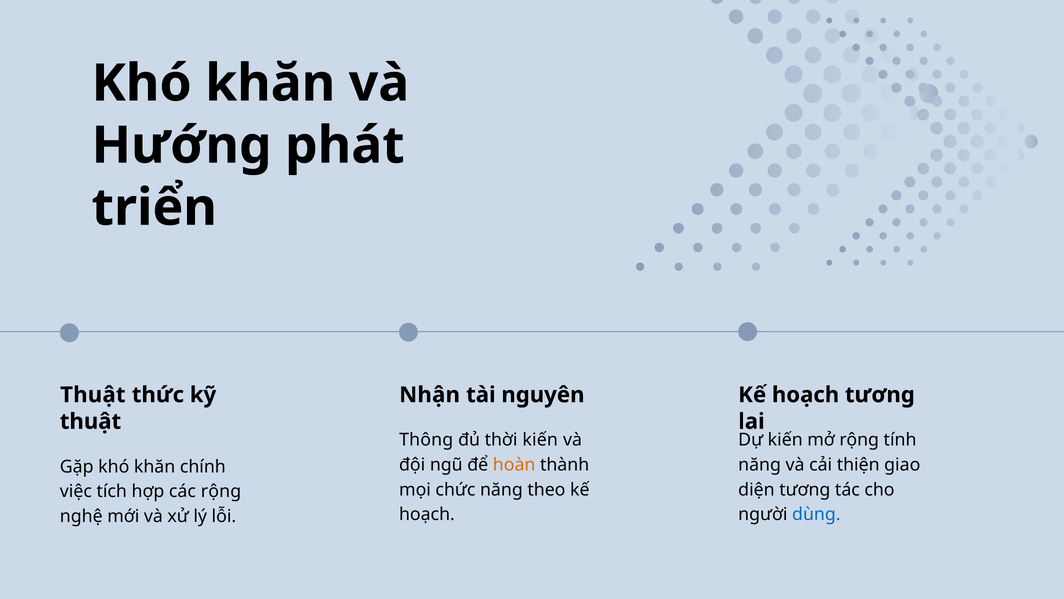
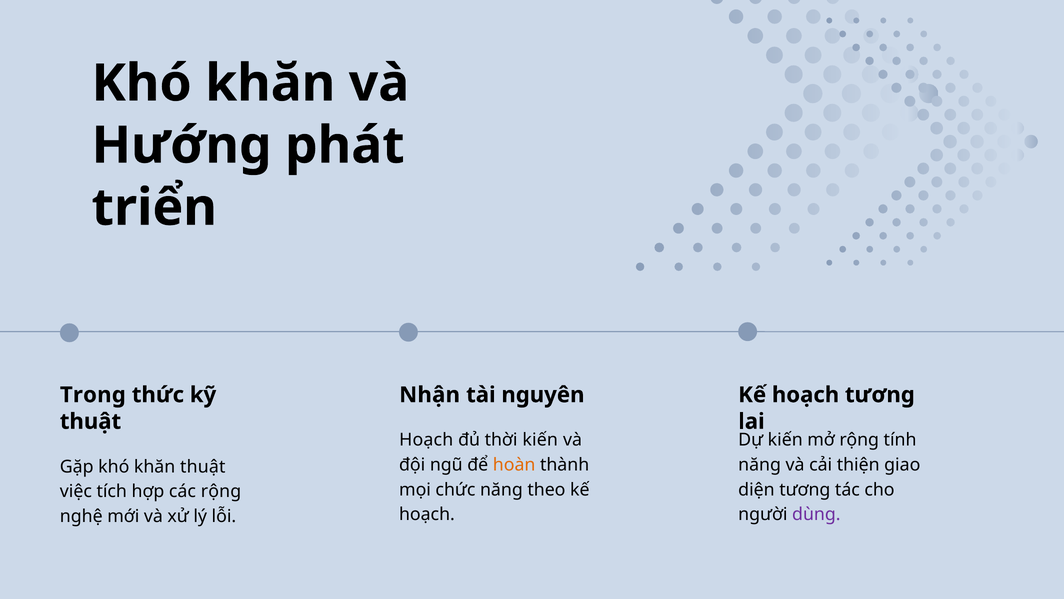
Thuật at (93, 395): Thuật -> Trong
Thông at (426, 440): Thông -> Hoạch
khăn chính: chính -> thuật
dùng colour: blue -> purple
